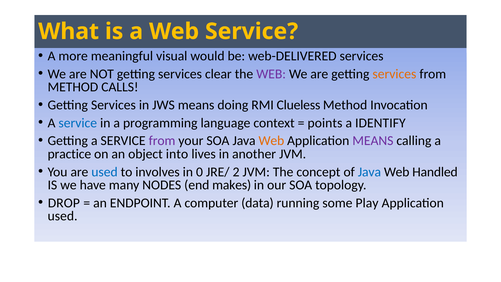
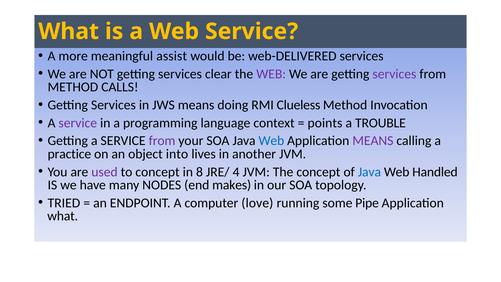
visual: visual -> assist
services at (394, 74) colour: orange -> purple
service at (78, 123) colour: blue -> purple
IDENTIFY: IDENTIFY -> TROUBLE
Web at (271, 141) colour: orange -> blue
used at (105, 172) colour: blue -> purple
to involves: involves -> concept
0: 0 -> 8
2: 2 -> 4
DROP: DROP -> TRIED
data: data -> love
Play: Play -> Pipe
used at (63, 216): used -> what
